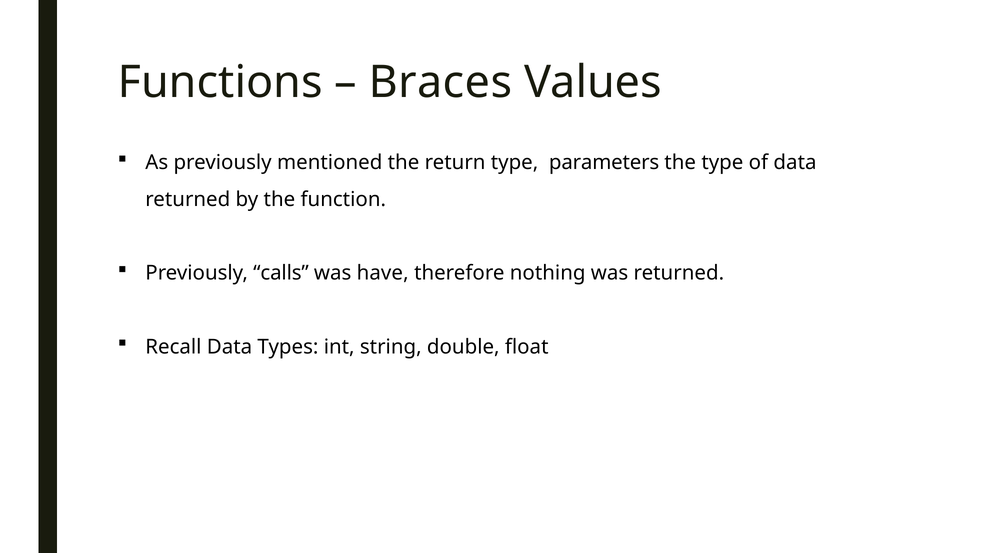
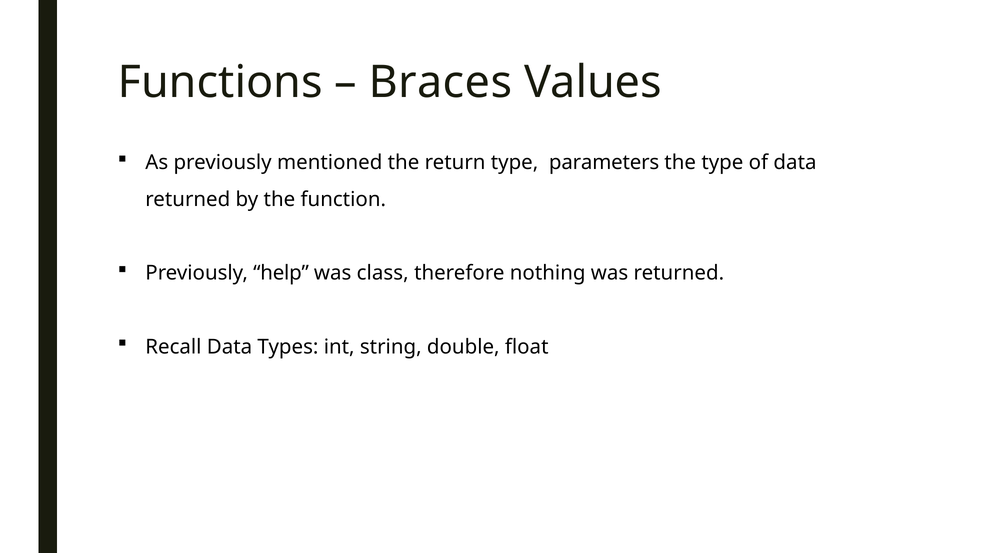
calls: calls -> help
have: have -> class
